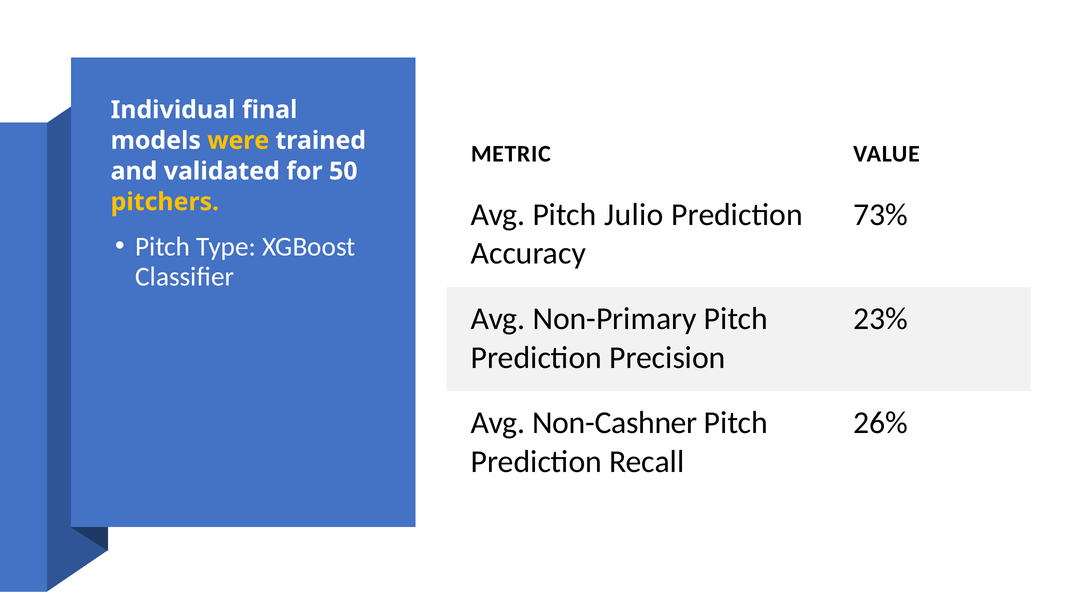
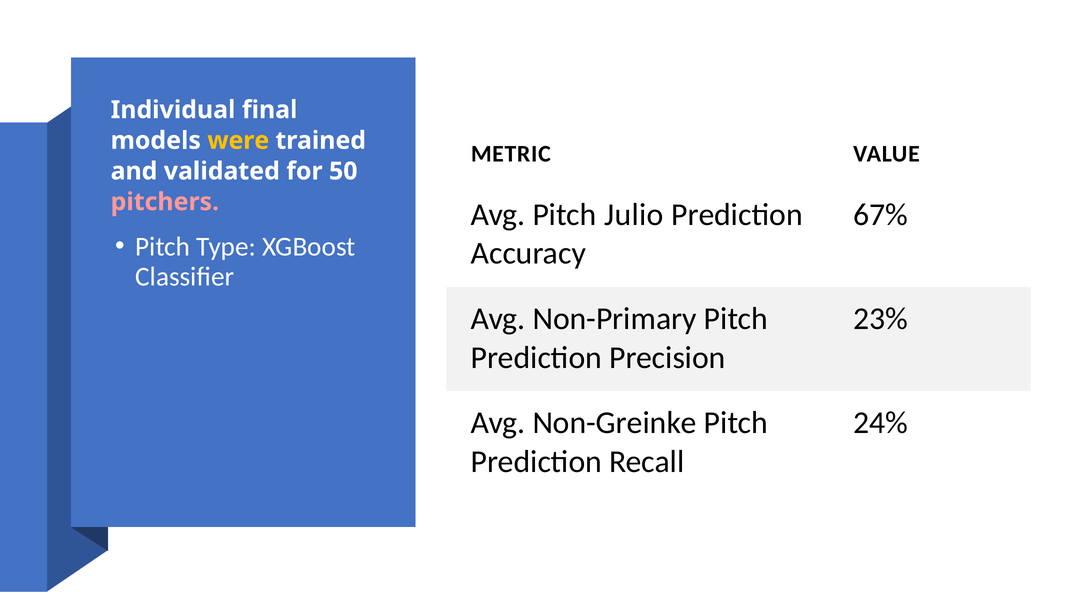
pitchers colour: yellow -> pink
73%: 73% -> 67%
Non-Cashner: Non-Cashner -> Non-Greinke
26%: 26% -> 24%
